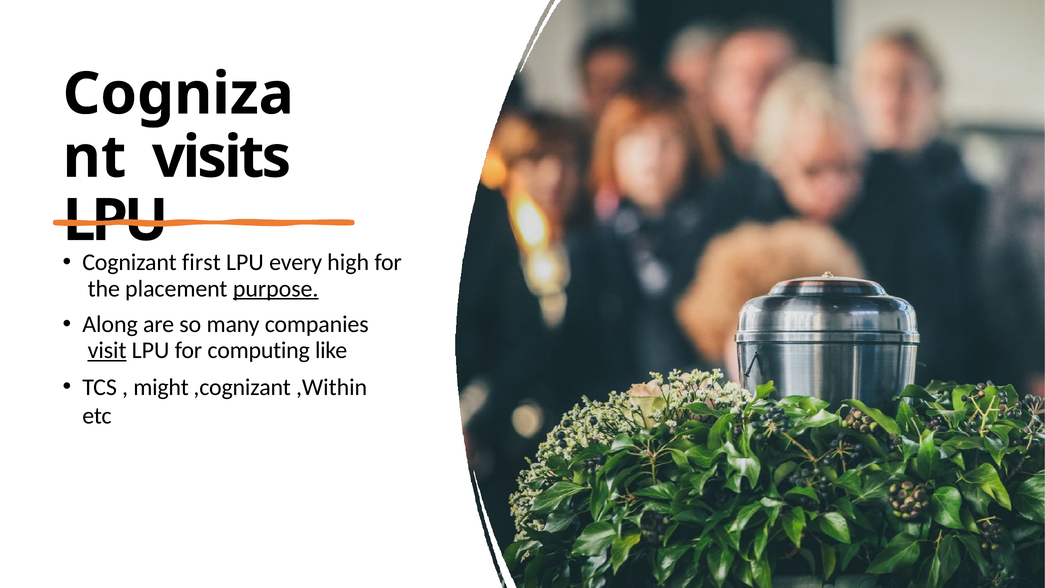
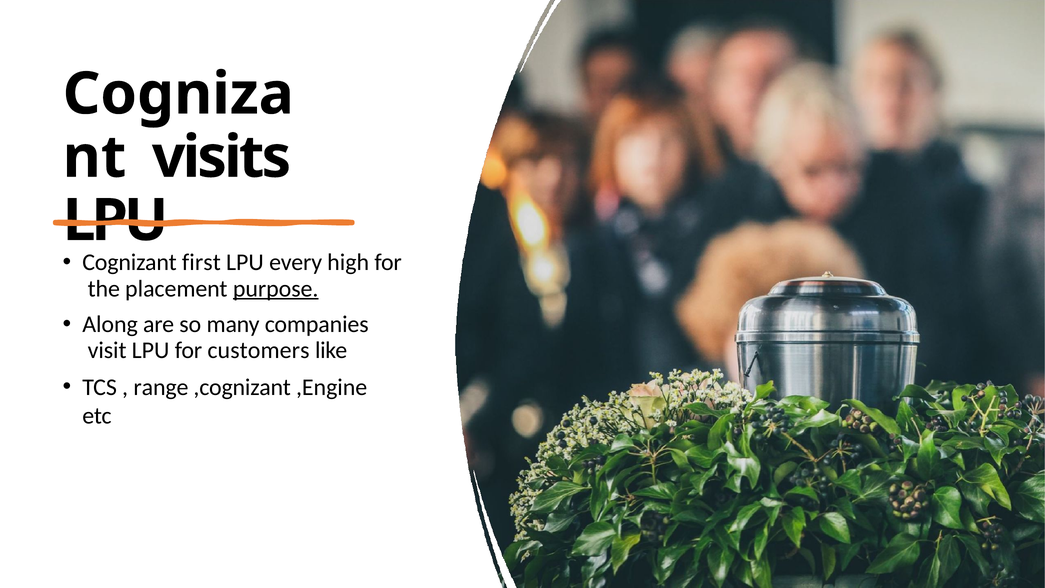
visit underline: present -> none
computing: computing -> customers
might: might -> range
,Within: ,Within -> ,Engine
